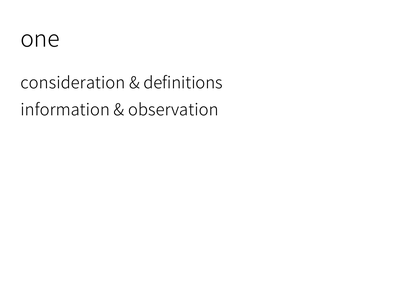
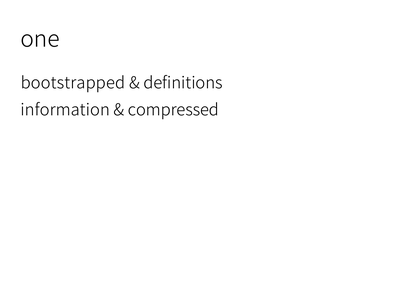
consideration: consideration -> bootstrapped
observation: observation -> compressed
